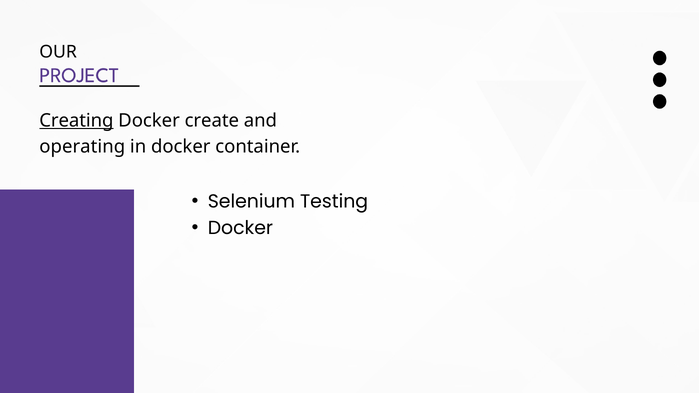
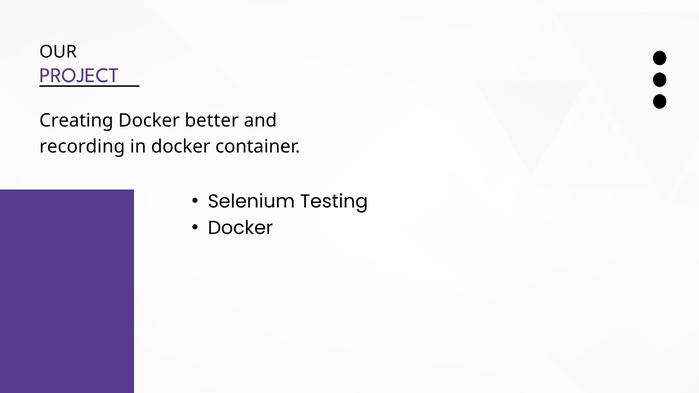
Creating underline: present -> none
create: create -> better
operating: operating -> recording
